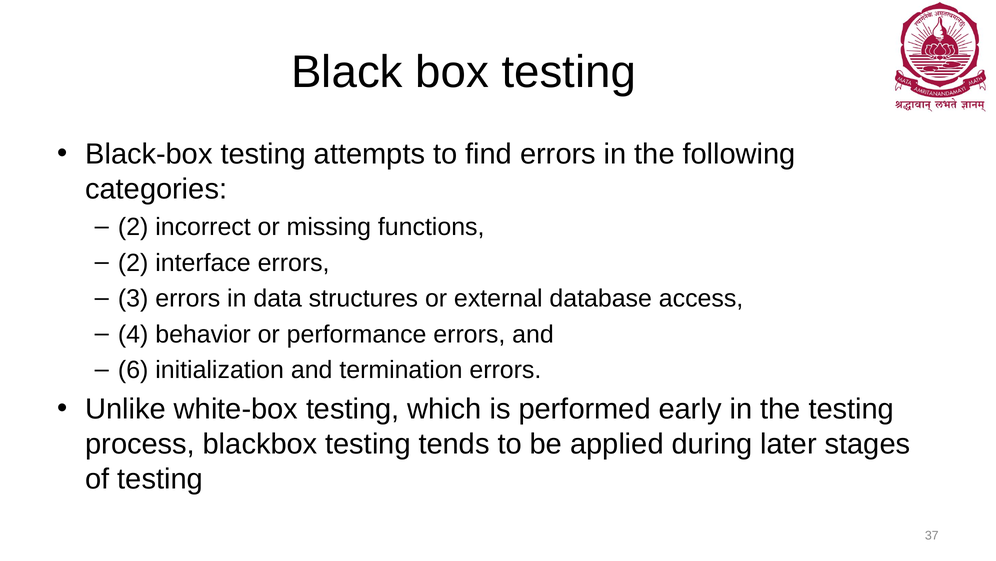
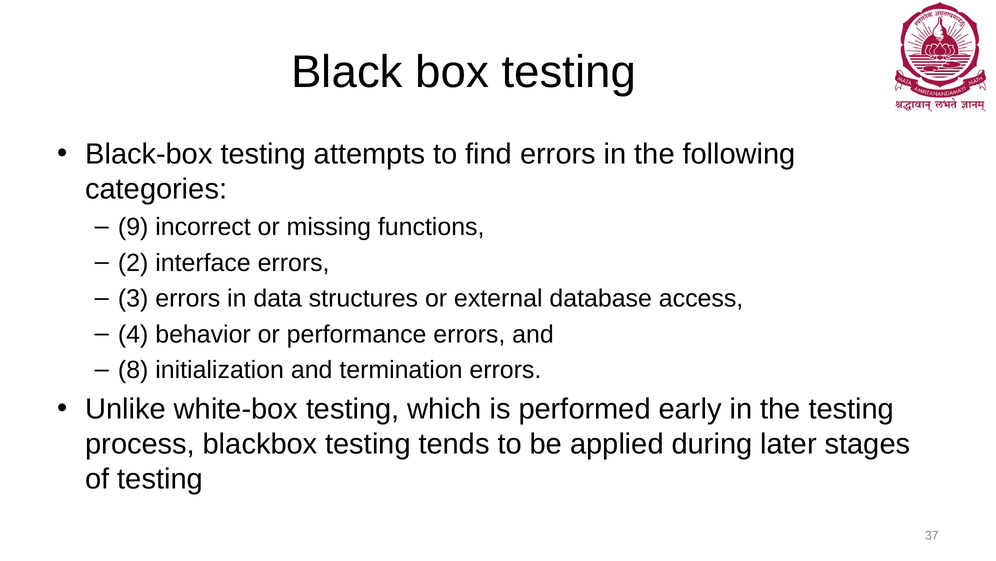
2 at (133, 227): 2 -> 9
6: 6 -> 8
